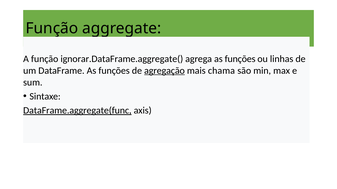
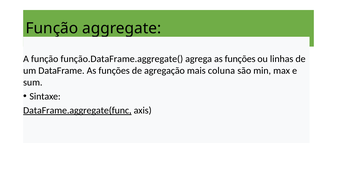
ignorar.DataFrame.aggregate(: ignorar.DataFrame.aggregate( -> função.DataFrame.aggregate(
agregação underline: present -> none
chama: chama -> coluna
